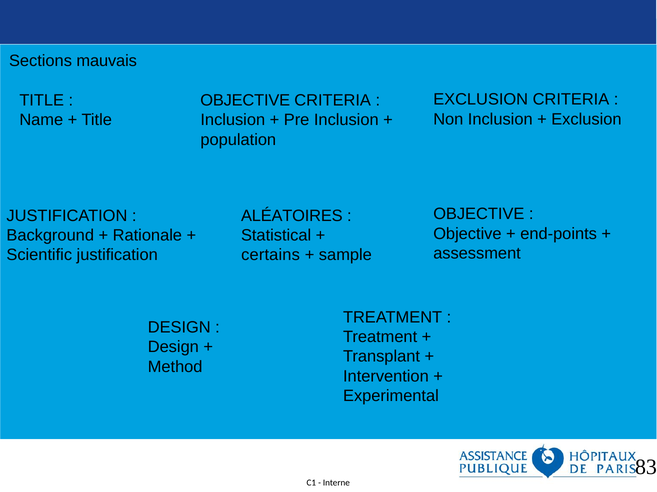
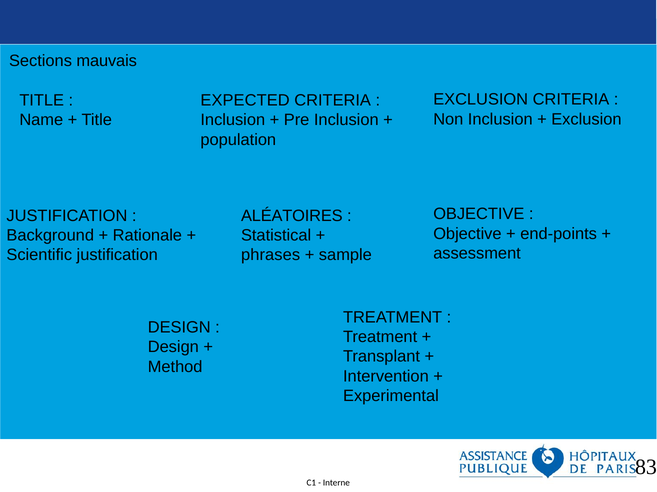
OBJECTIVE at (245, 101): OBJECTIVE -> EXPECTED
certains: certains -> phrases
